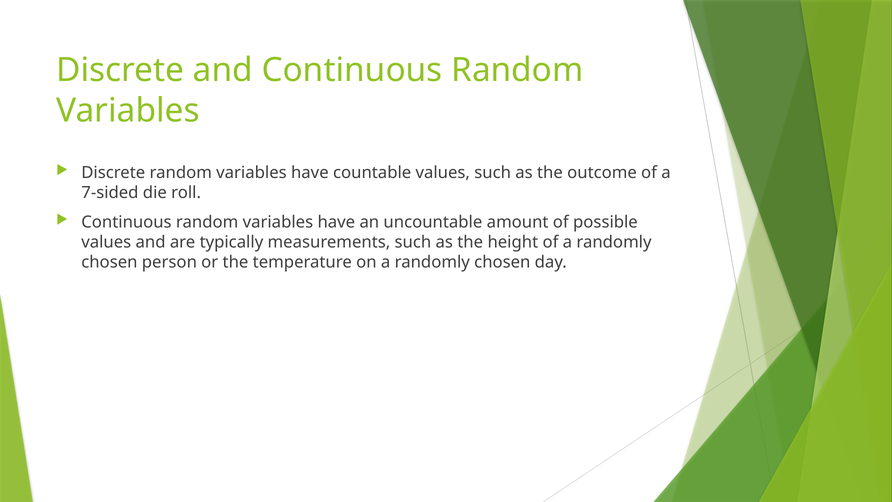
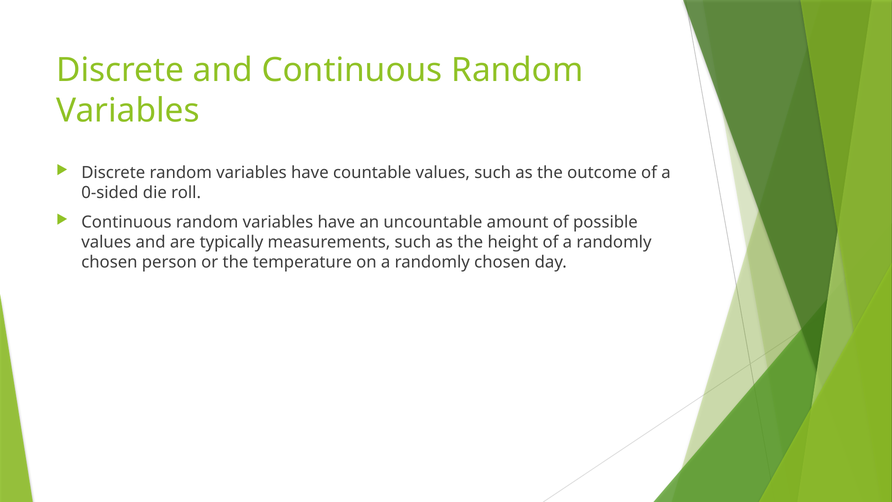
7-sided: 7-sided -> 0-sided
